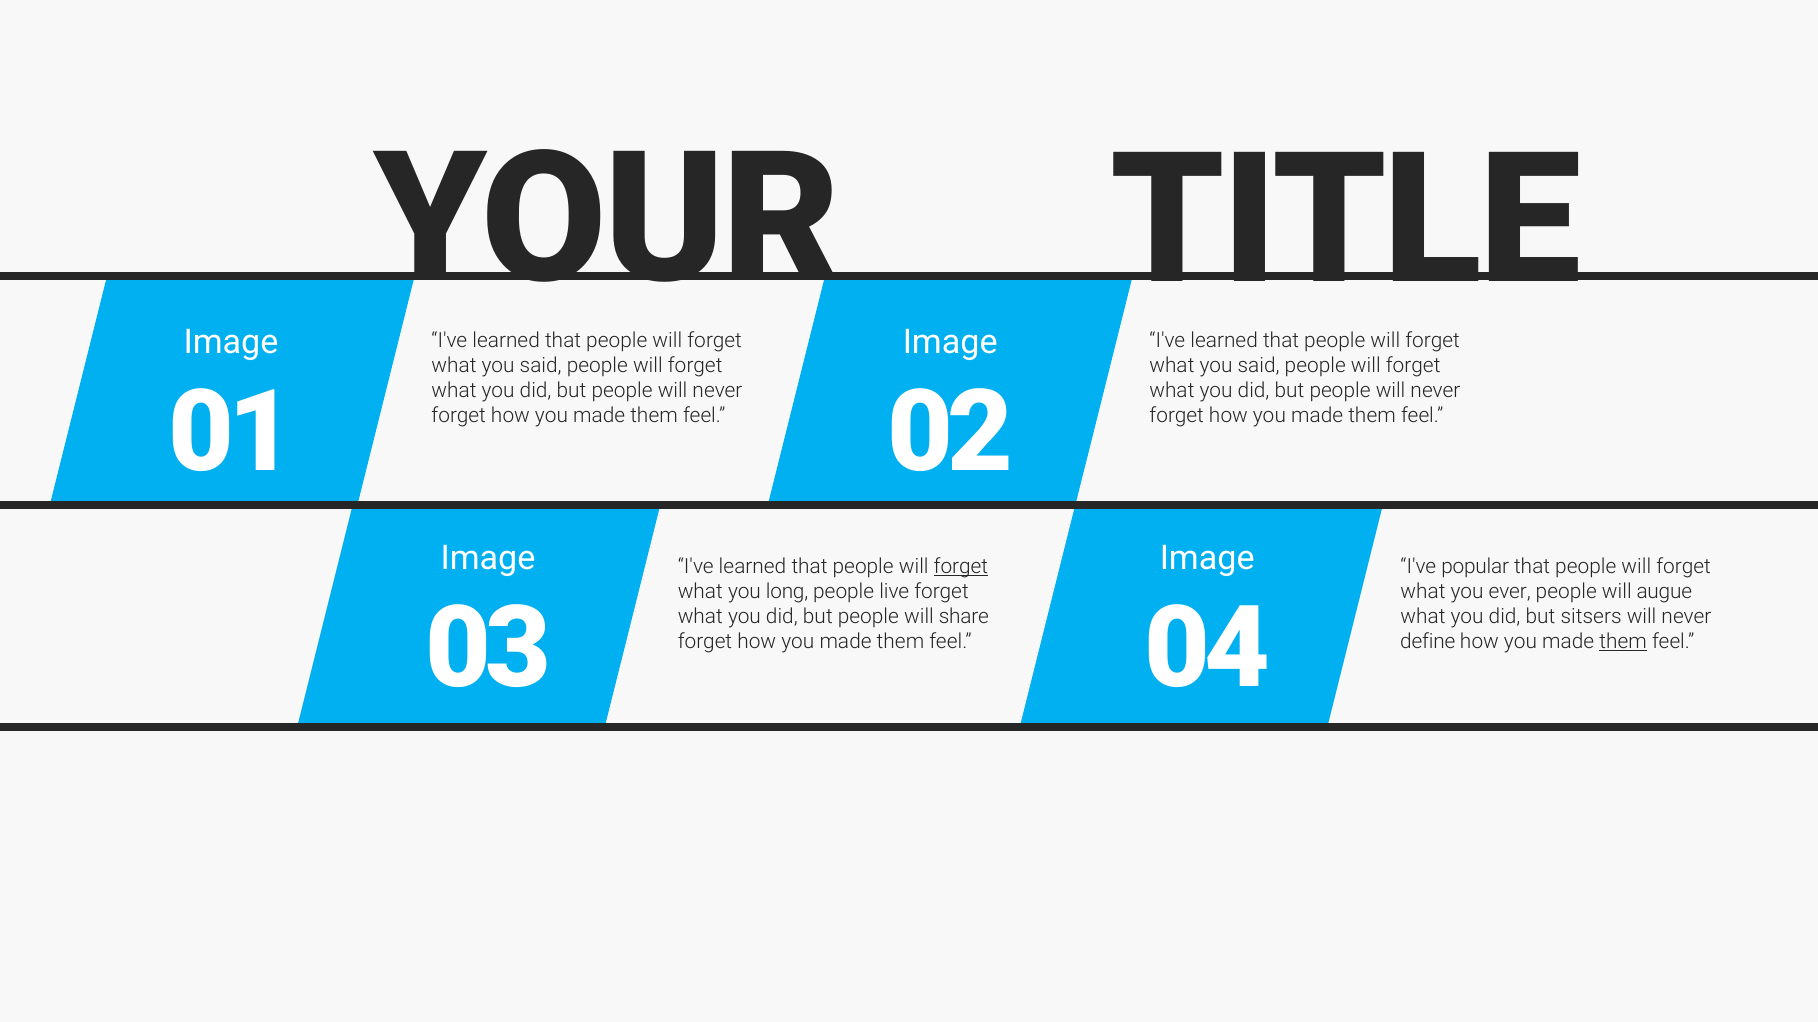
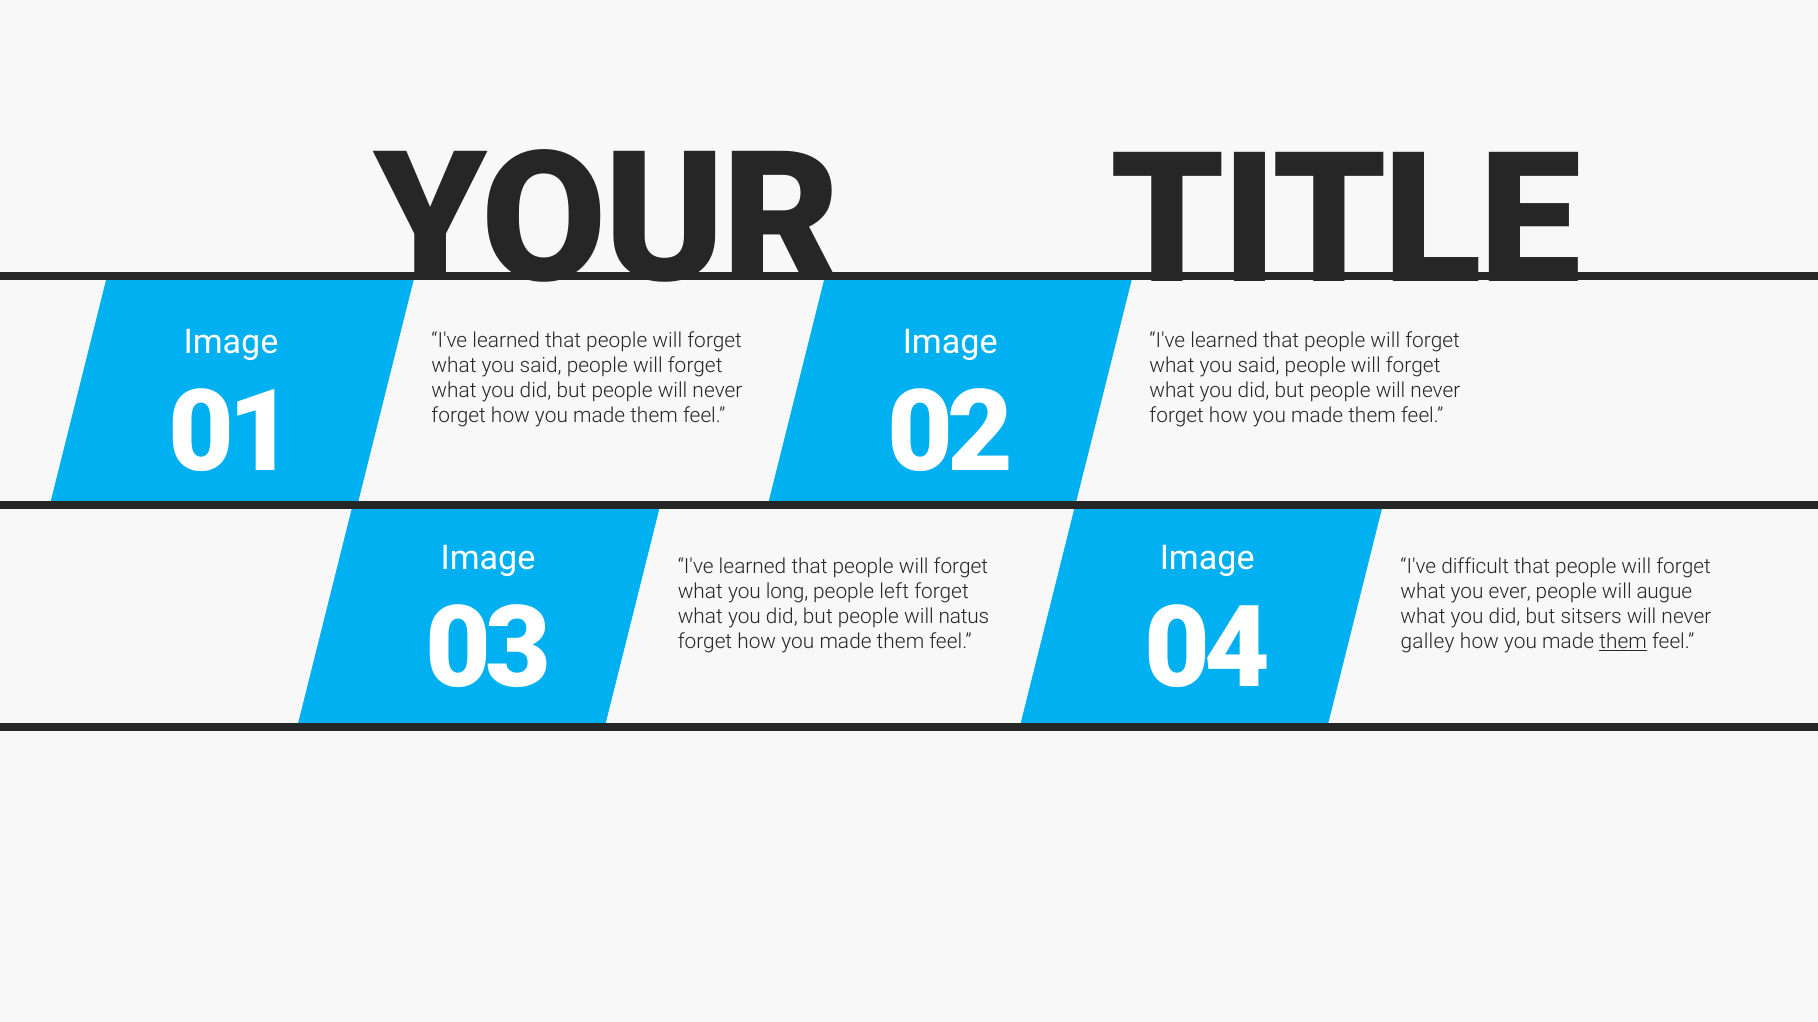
forget at (961, 567) underline: present -> none
popular: popular -> difficult
live: live -> left
share: share -> natus
define: define -> galley
